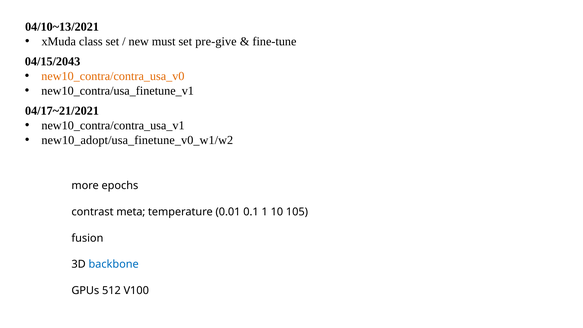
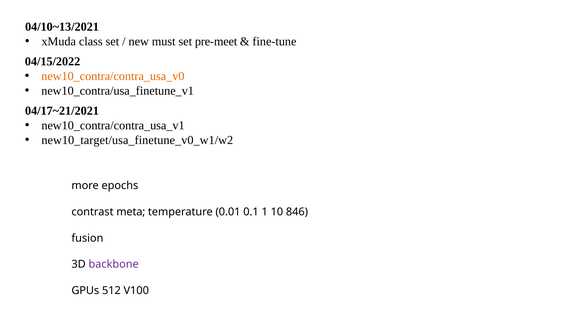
pre-give: pre-give -> pre-meet
04/15/2043: 04/15/2043 -> 04/15/2022
new10_adopt/usa_finetune_v0_w1/w2: new10_adopt/usa_finetune_v0_w1/w2 -> new10_target/usa_finetune_v0_w1/w2
105: 105 -> 846
backbone colour: blue -> purple
